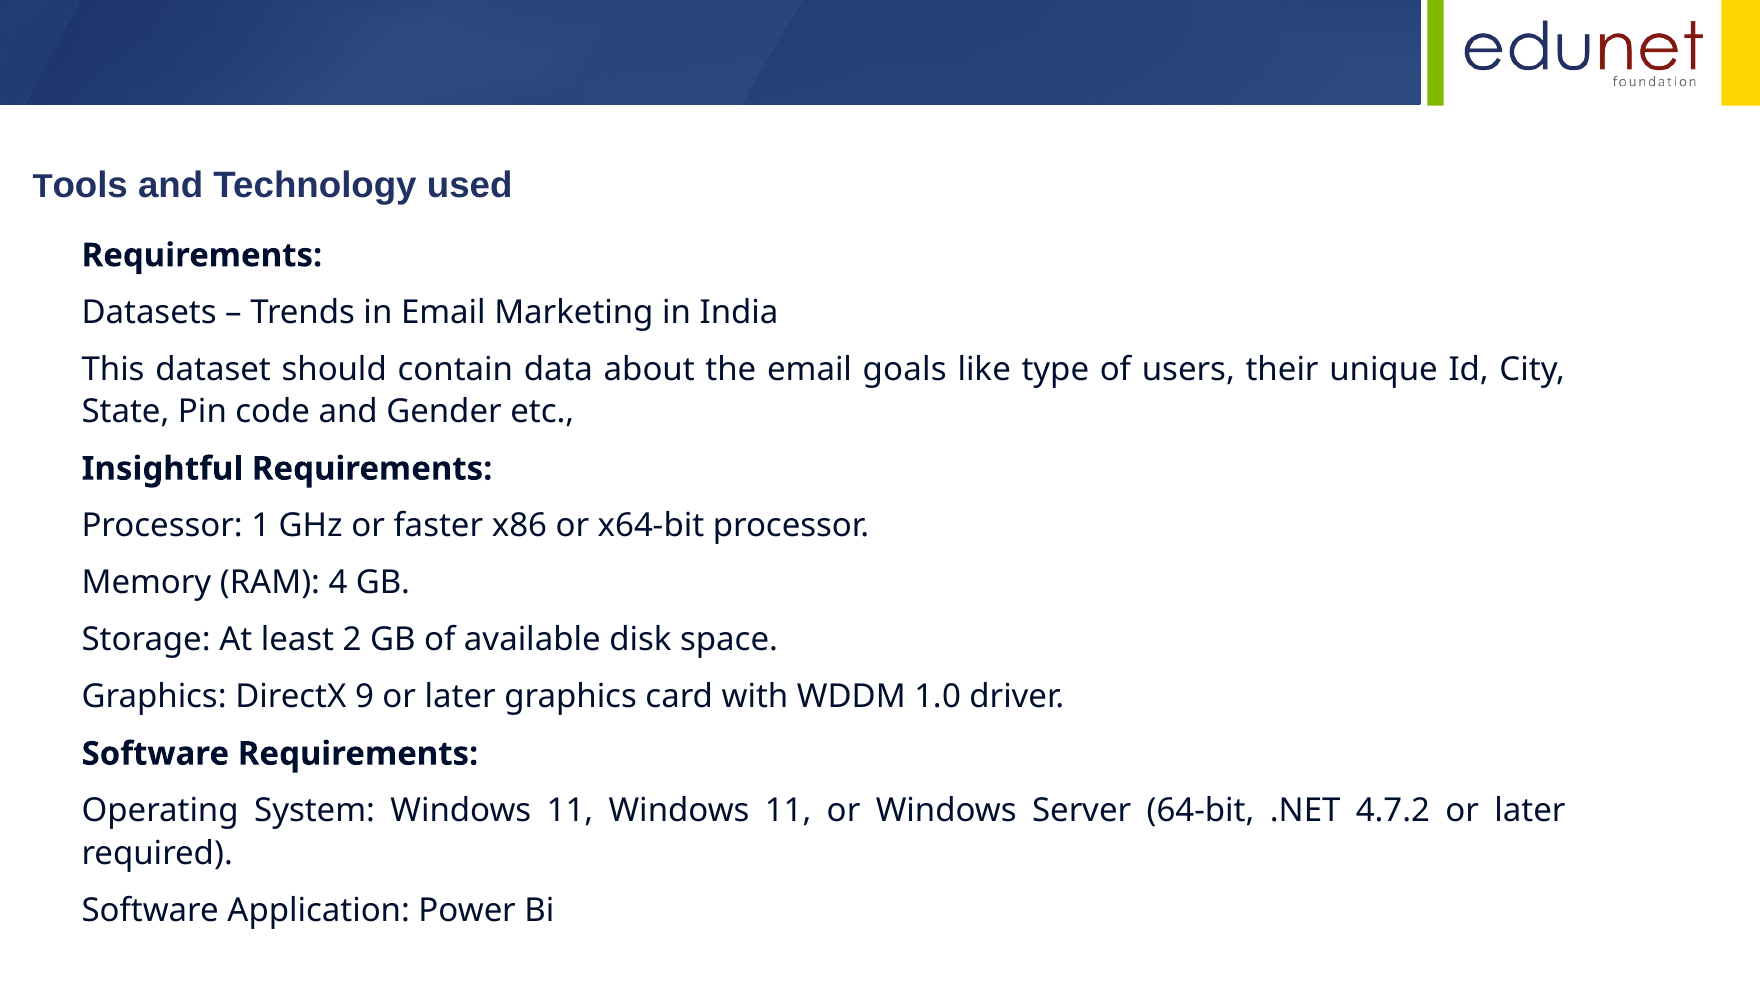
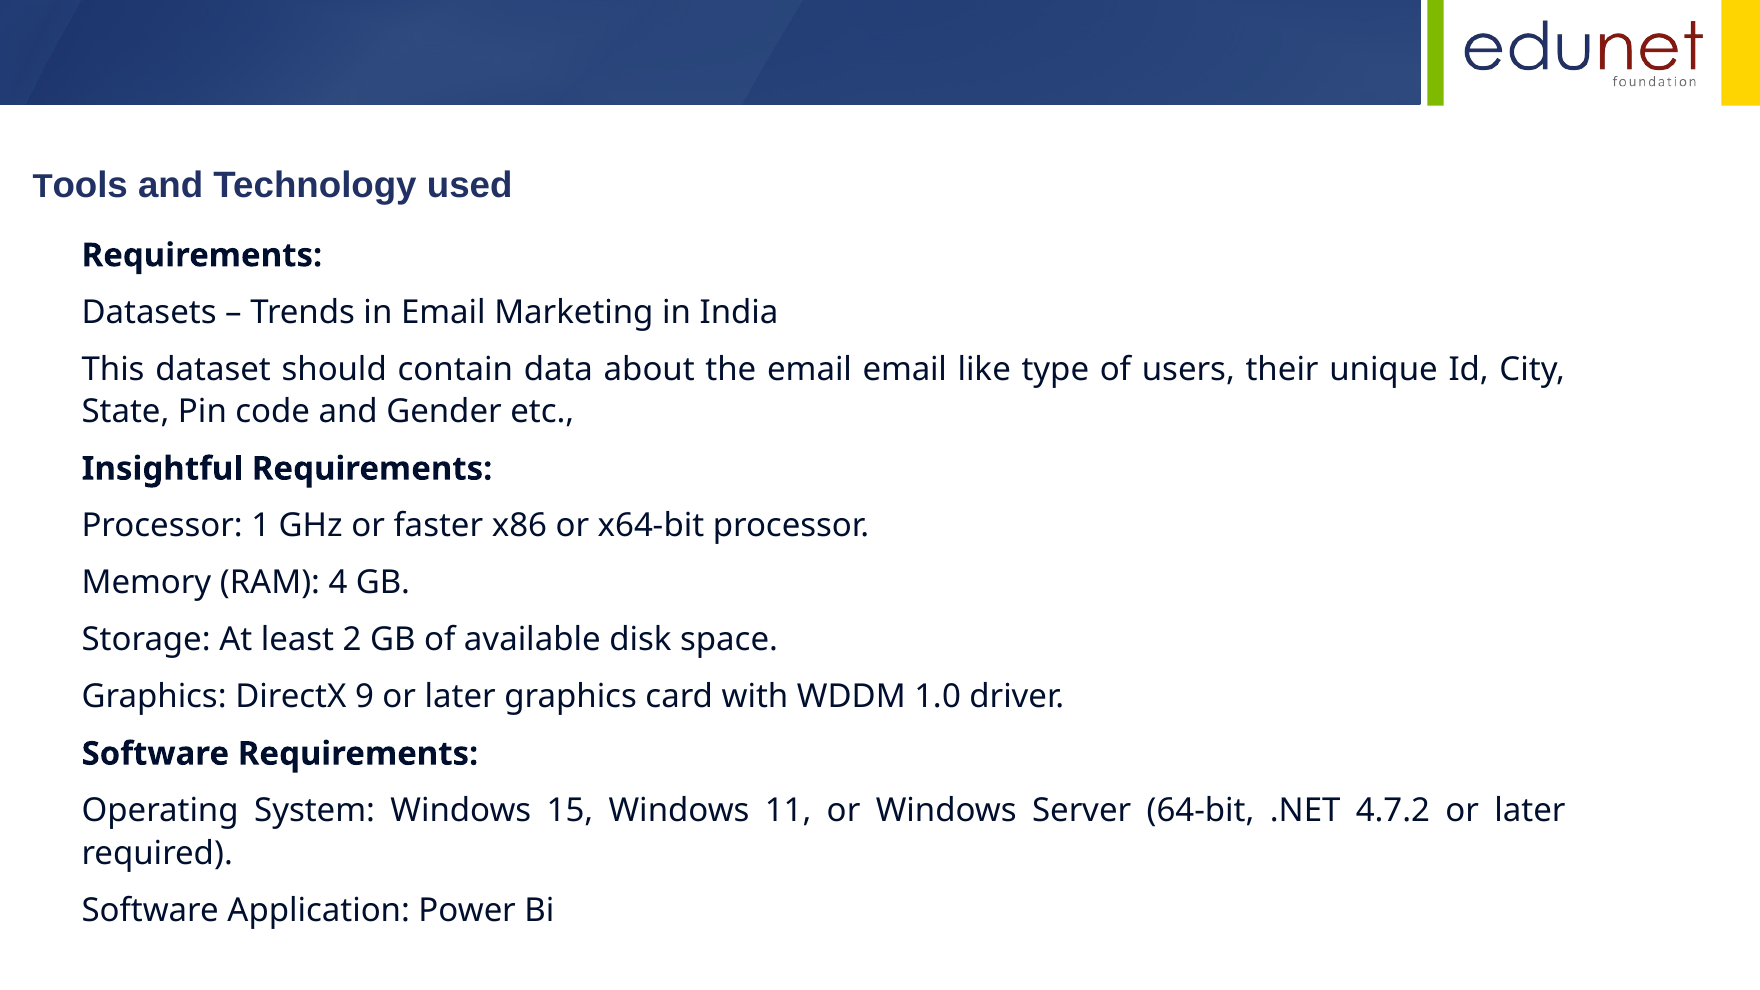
email goals: goals -> email
System Windows 11: 11 -> 15
